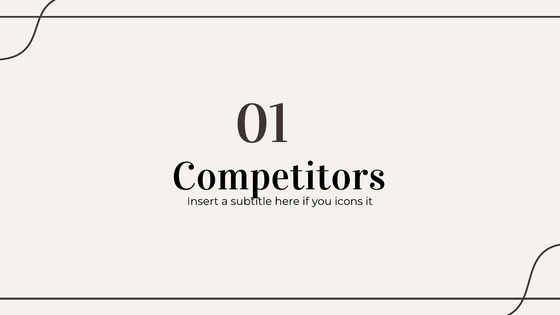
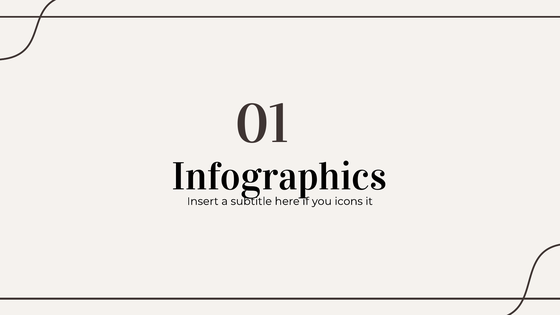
Competitors: Competitors -> Infographics
